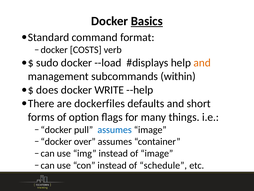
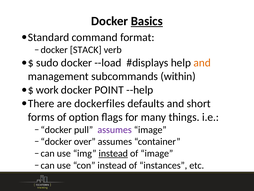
COSTS: COSTS -> STACK
does: does -> work
WRITE: WRITE -> POINT
assumes at (115, 129) colour: blue -> purple
instead at (113, 153) underline: none -> present
schedule: schedule -> instances
